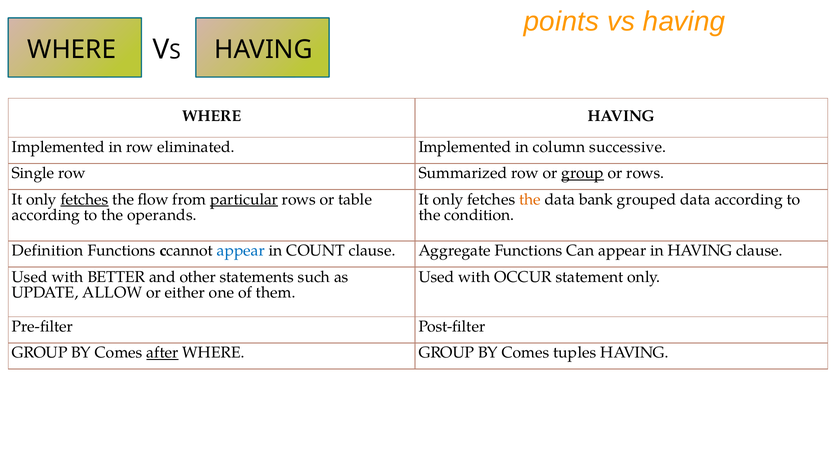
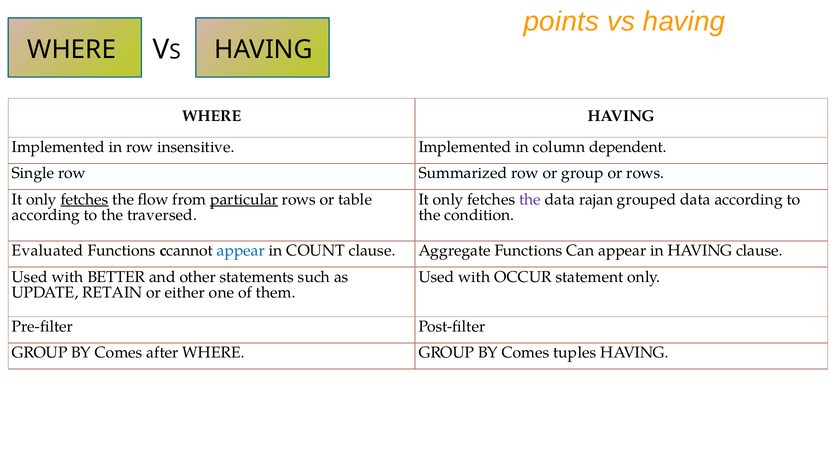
eliminated: eliminated -> insensitive
successive: successive -> dependent
group at (583, 173) underline: present -> none
the at (530, 200) colour: orange -> purple
bank: bank -> rajan
operands: operands -> traversed
Definition: Definition -> Evaluated
ALLOW: ALLOW -> RETAIN
after underline: present -> none
